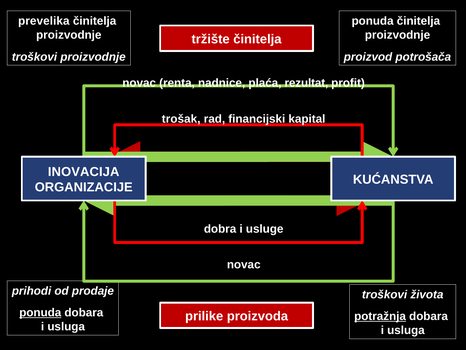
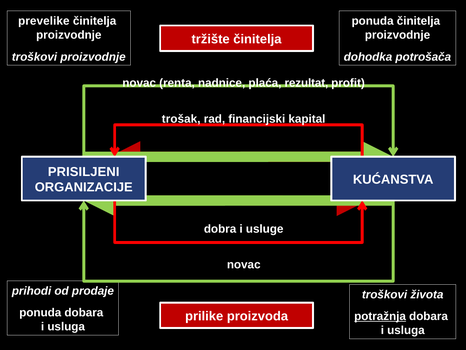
prevelika: prevelika -> prevelike
proizvod: proizvod -> dohodka
INOVACIJA: INOVACIJA -> PRISILJENI
ponuda at (40, 312) underline: present -> none
